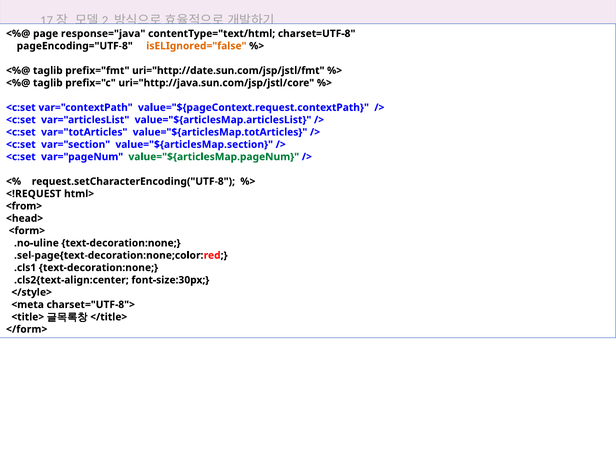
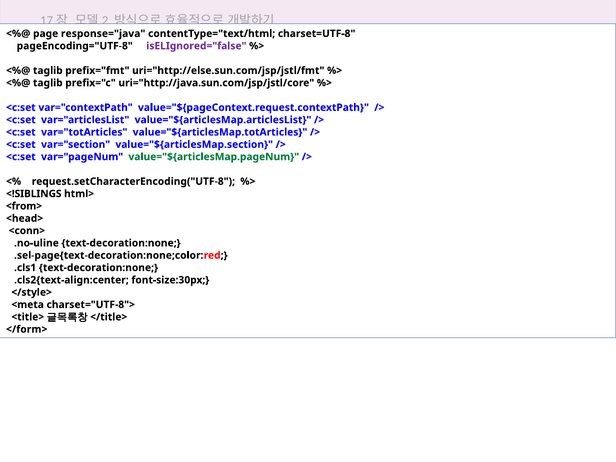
isELIgnored="false colour: orange -> purple
uri="http://date.sun.com/jsp/jstl/fmt: uri="http://date.sun.com/jsp/jstl/fmt -> uri="http://else.sun.com/jsp/jstl/fmt
<!REQUEST: <!REQUEST -> <!SIBLINGS
<form>: <form> -> <conn>
